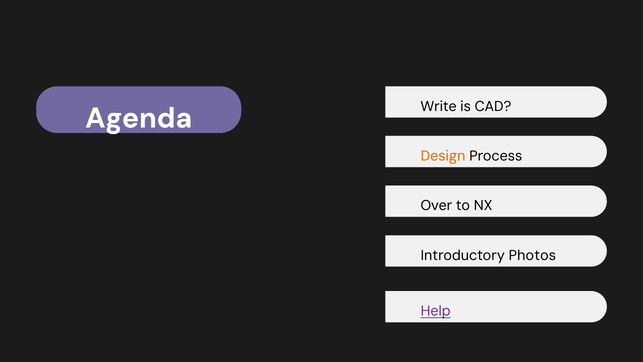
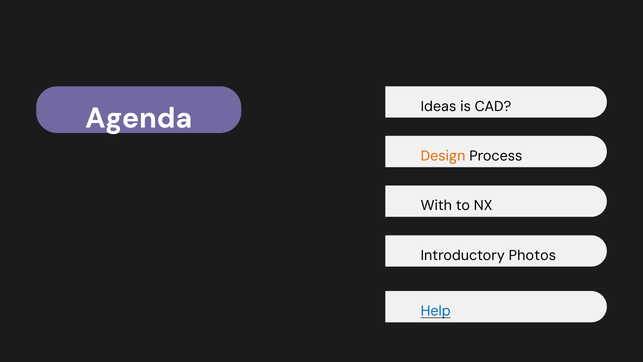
Write: Write -> Ideas
Over: Over -> With
Help colour: purple -> blue
